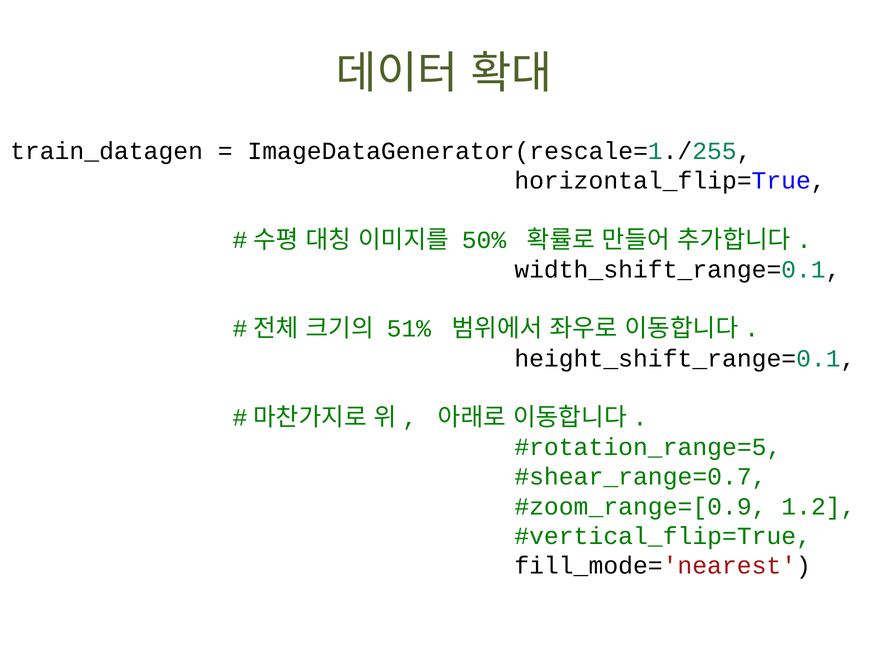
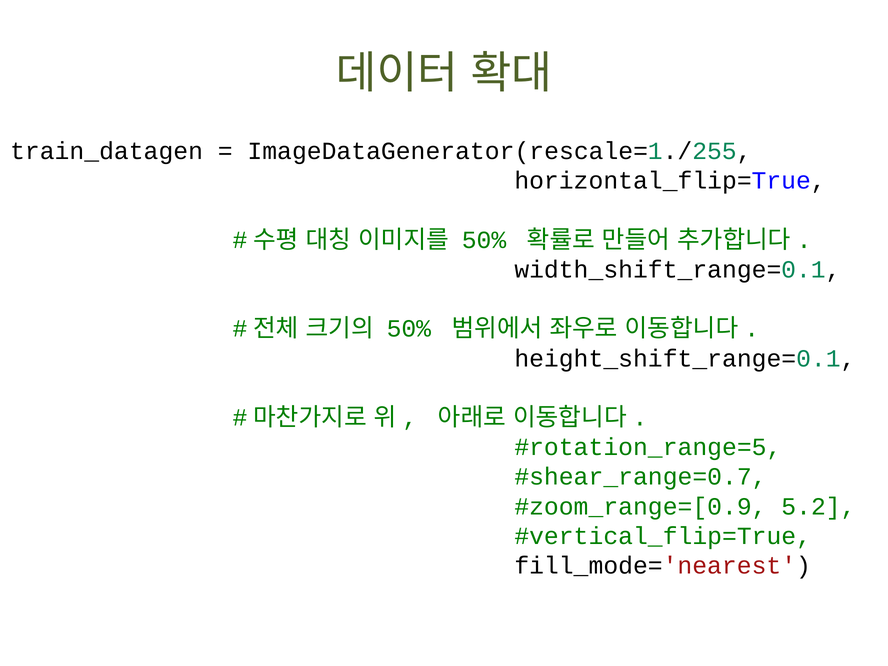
51% at (409, 329): 51% -> 50%
1.2: 1.2 -> 5.2
